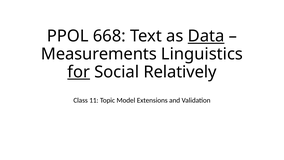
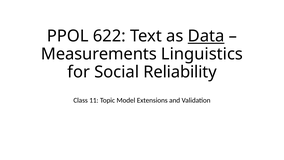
668: 668 -> 622
for underline: present -> none
Relatively: Relatively -> Reliability
